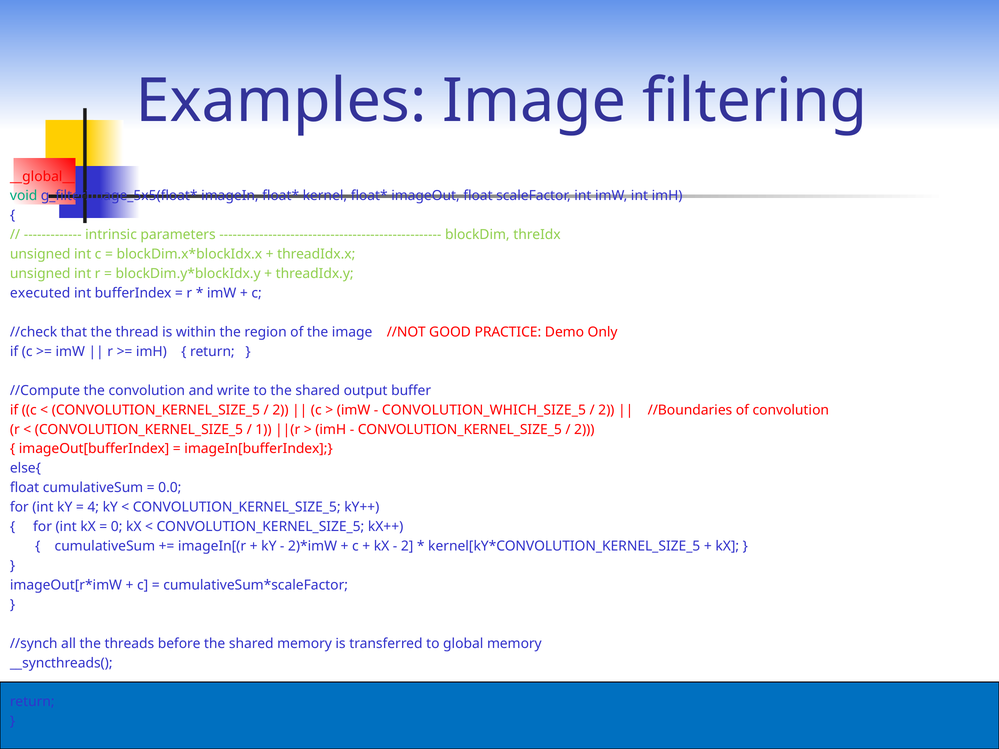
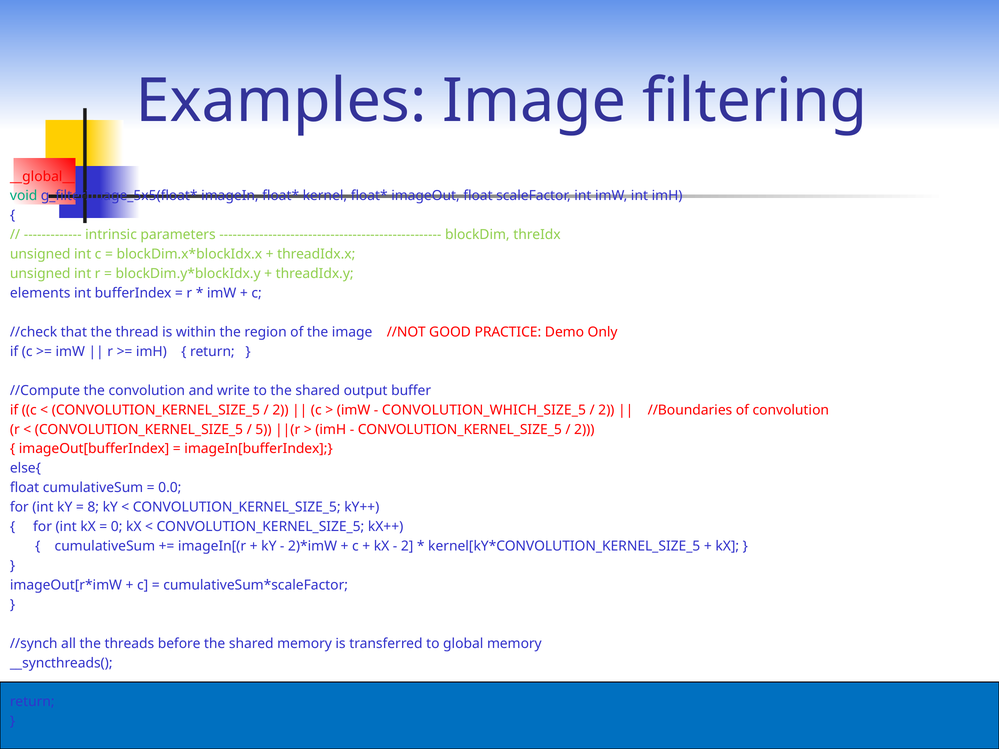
executed: executed -> elements
1: 1 -> 5
4: 4 -> 8
